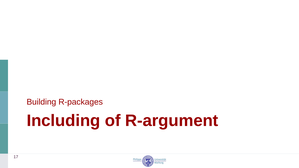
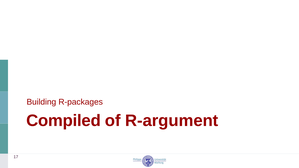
Including: Including -> Compiled
